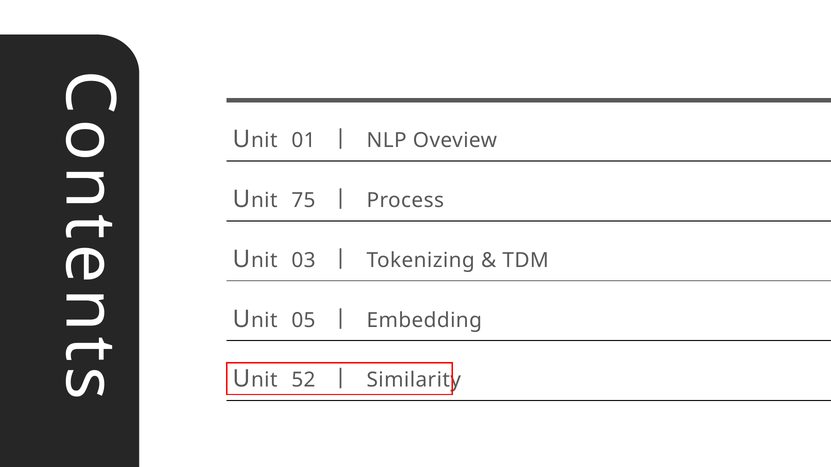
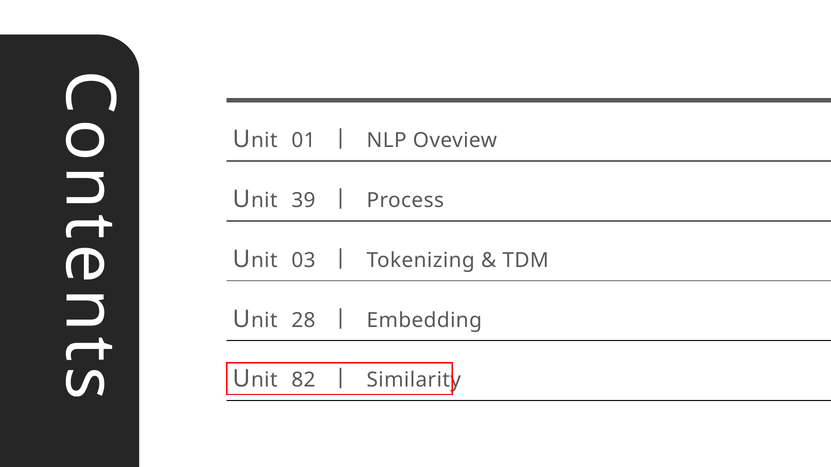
75: 75 -> 39
05: 05 -> 28
52: 52 -> 82
